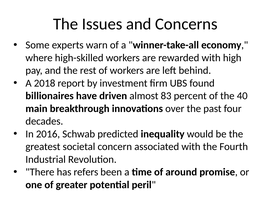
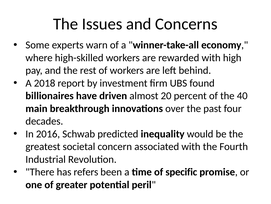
83: 83 -> 20
around: around -> specific
